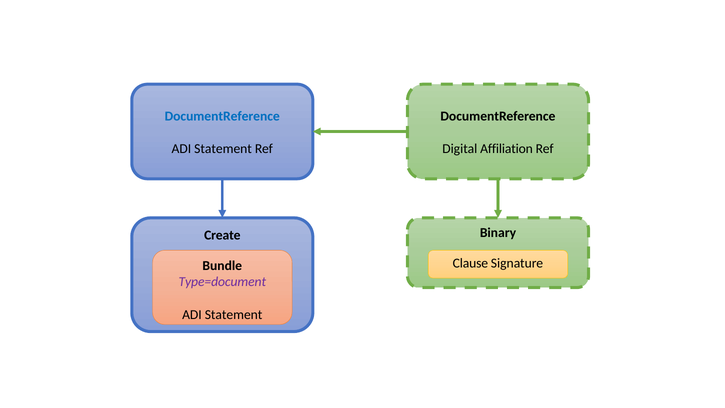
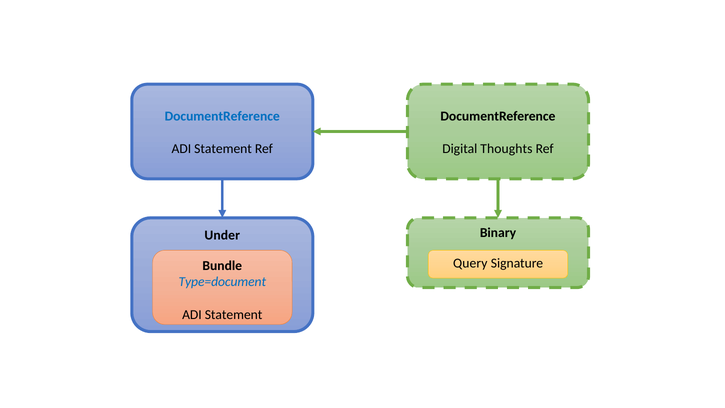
Affiliation: Affiliation -> Thoughts
Create: Create -> Under
Clause: Clause -> Query
Type=document colour: purple -> blue
